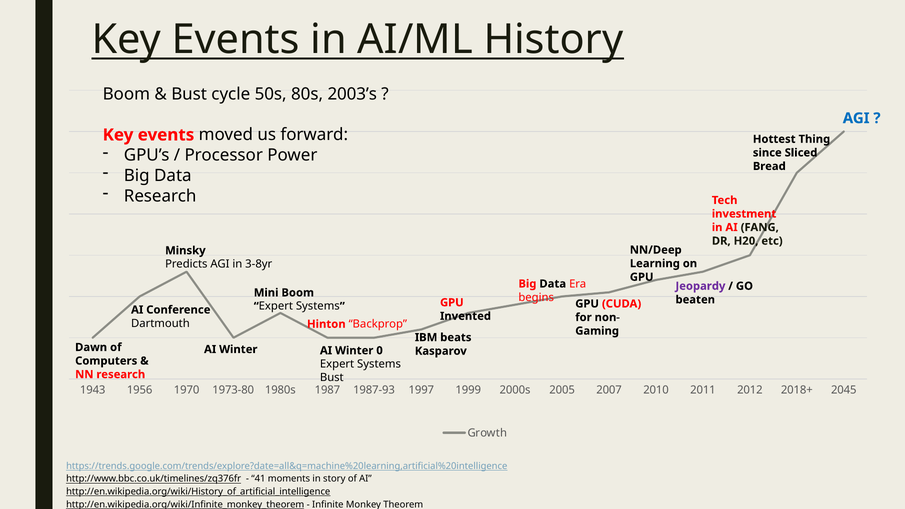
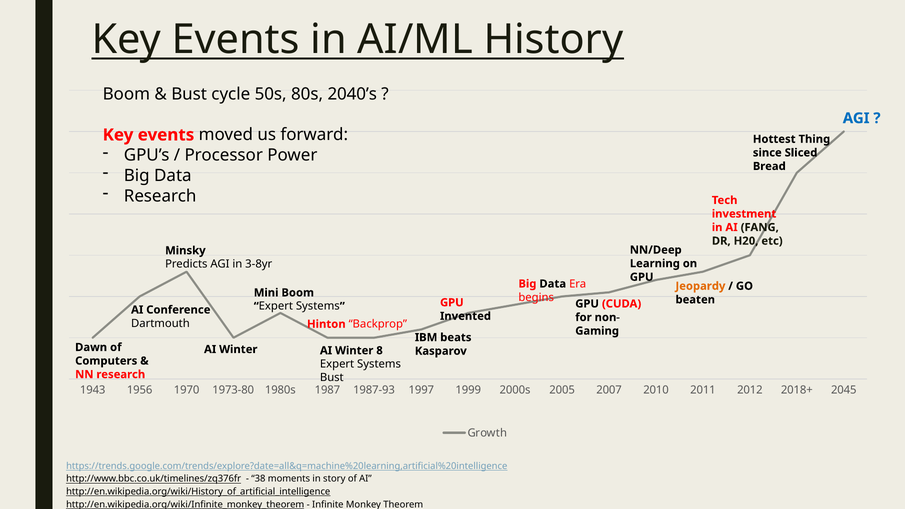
2003’s: 2003’s -> 2040’s
Jeopardy colour: purple -> orange
0: 0 -> 8
41: 41 -> 38
